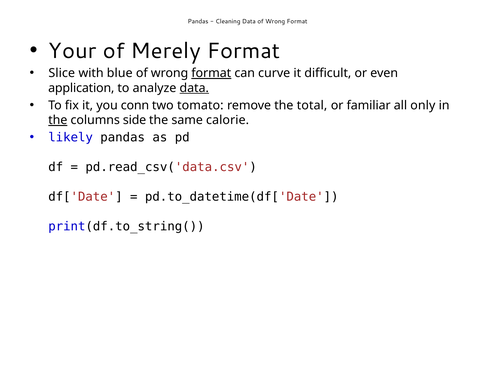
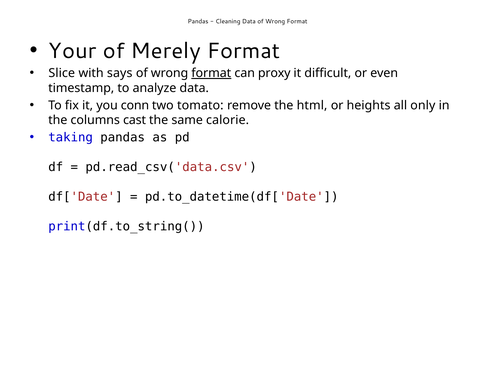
blue: blue -> says
curve: curve -> proxy
application: application -> timestamp
data at (194, 88) underline: present -> none
total: total -> html
familiar: familiar -> heights
the at (58, 120) underline: present -> none
side: side -> cast
likely: likely -> taking
